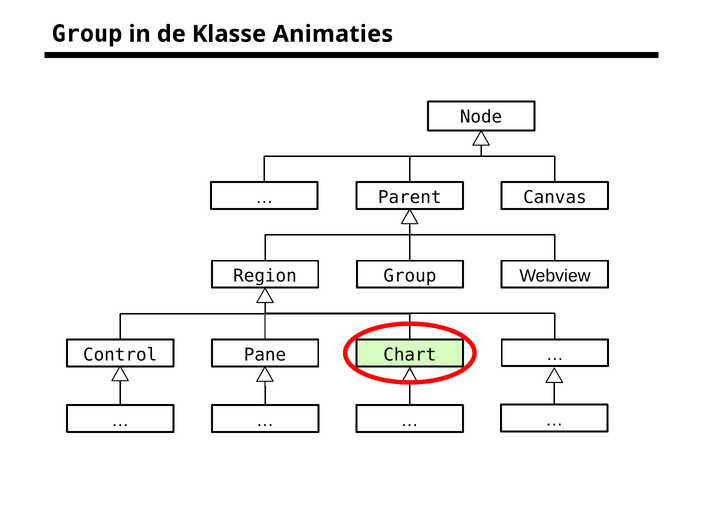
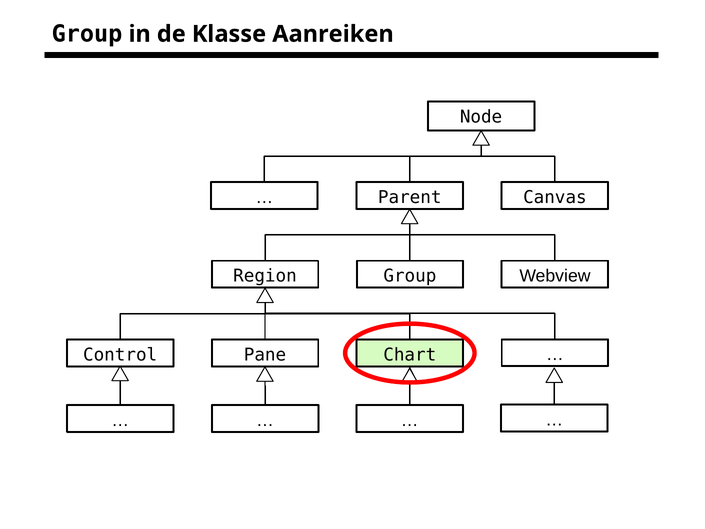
Animaties: Animaties -> Aanreiken
